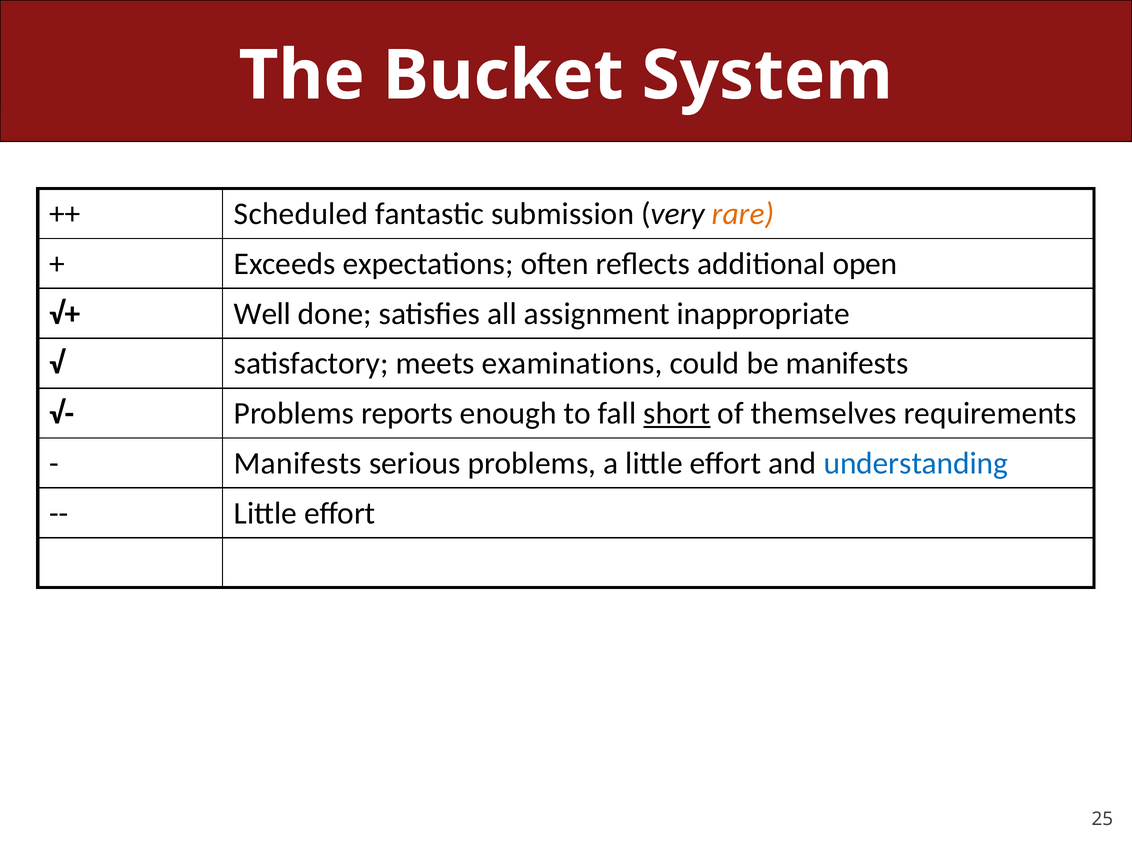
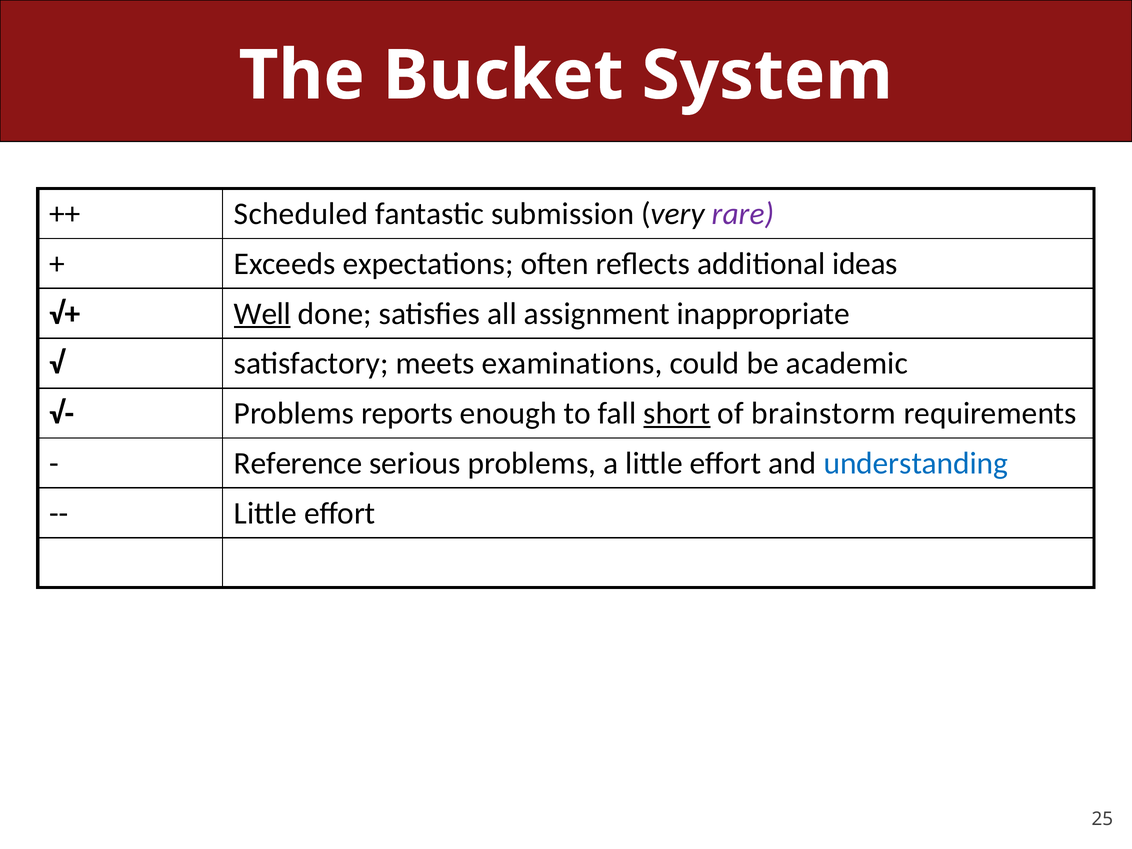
rare colour: orange -> purple
open: open -> ideas
Well underline: none -> present
be manifests: manifests -> academic
themselves: themselves -> brainstorm
Manifests at (298, 463): Manifests -> Reference
